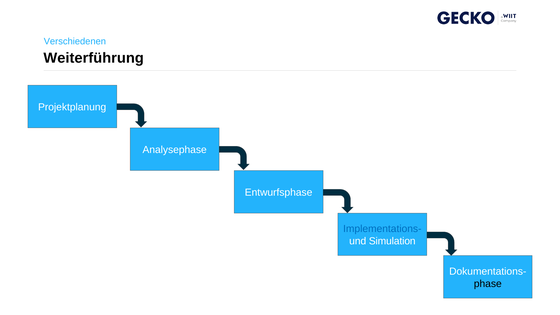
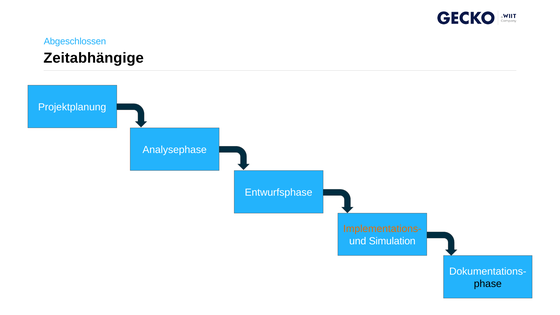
Verschiedenen: Verschiedenen -> Abgeschlossen
Weiterführung: Weiterführung -> Zeitabhängige
Implementations- colour: blue -> orange
